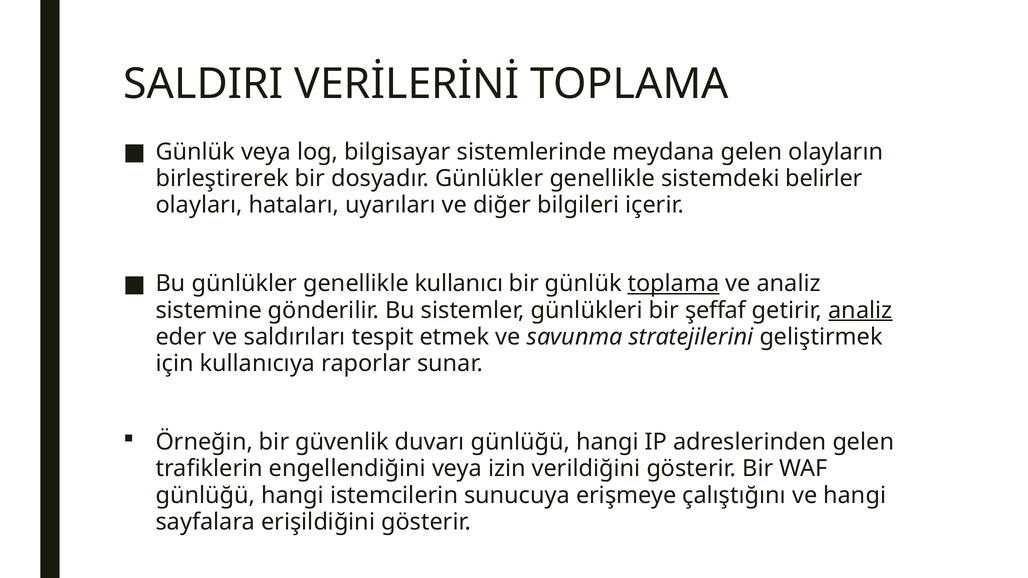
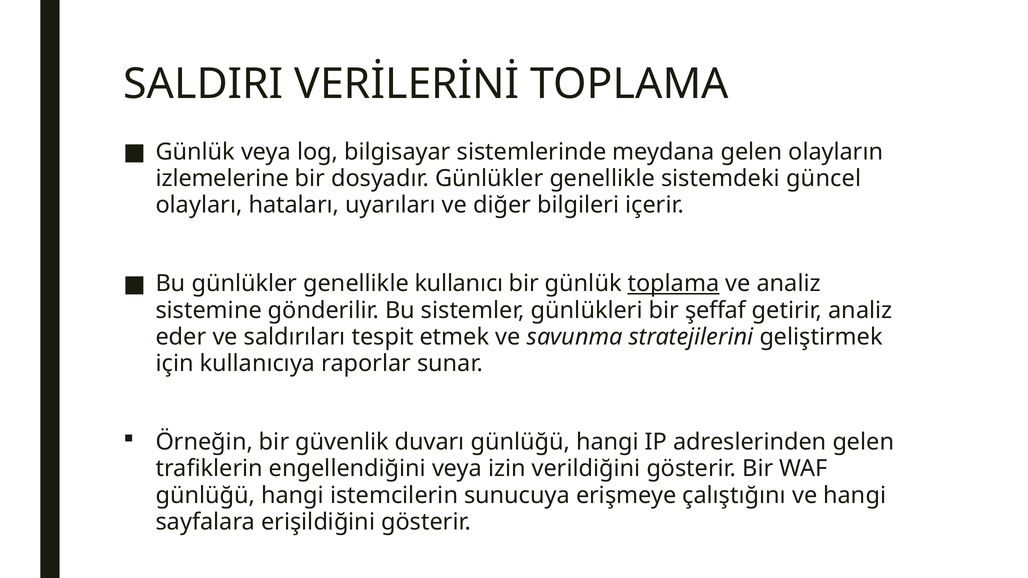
birleştirerek: birleştirerek -> izlemelerine
belirler: belirler -> güncel
analiz at (860, 310) underline: present -> none
